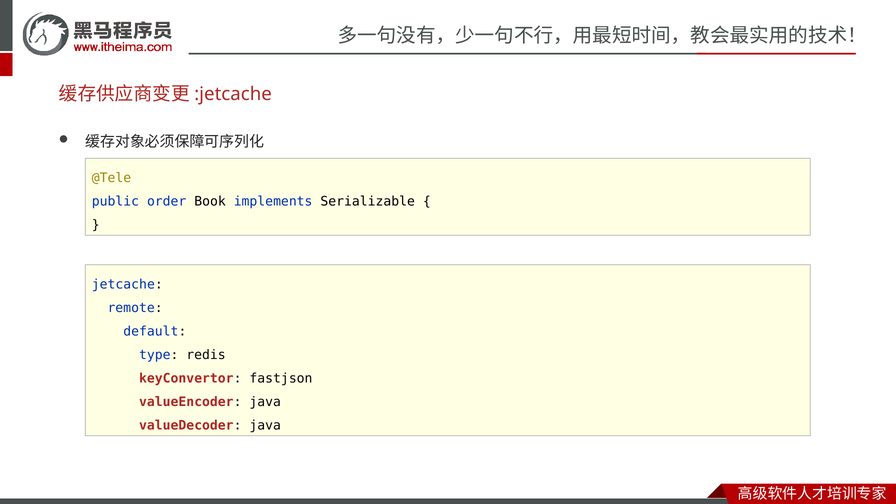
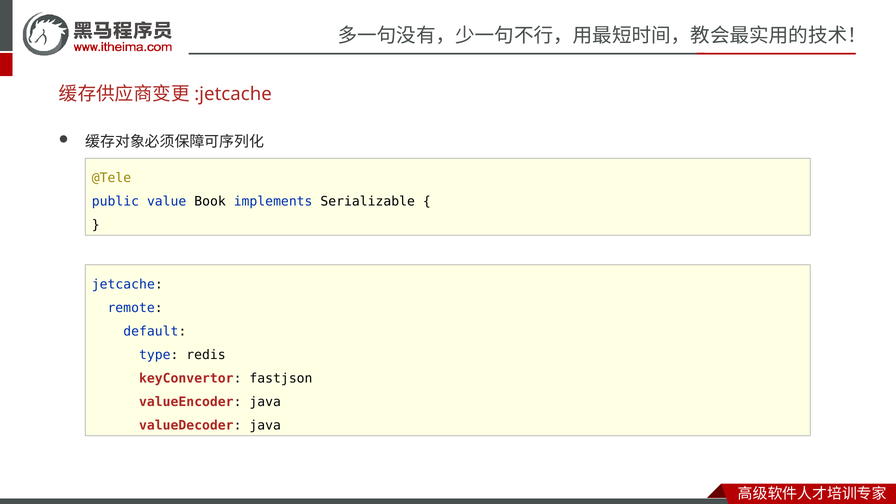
order: order -> value
